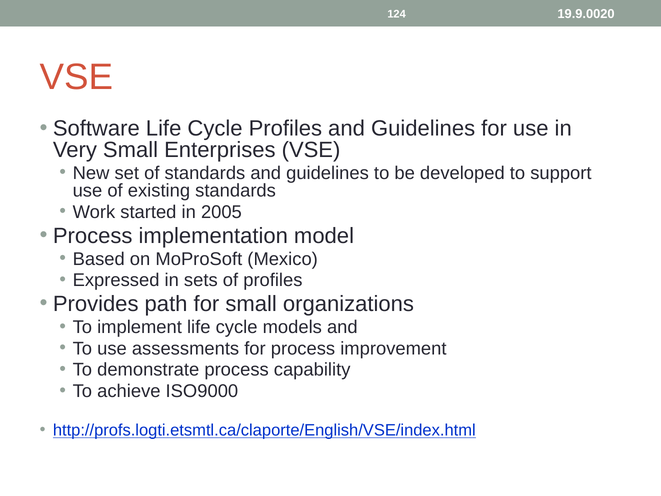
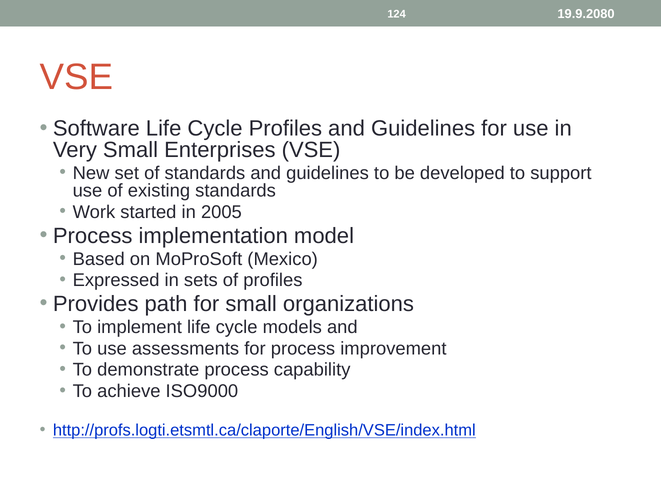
19.9.0020: 19.9.0020 -> 19.9.2080
